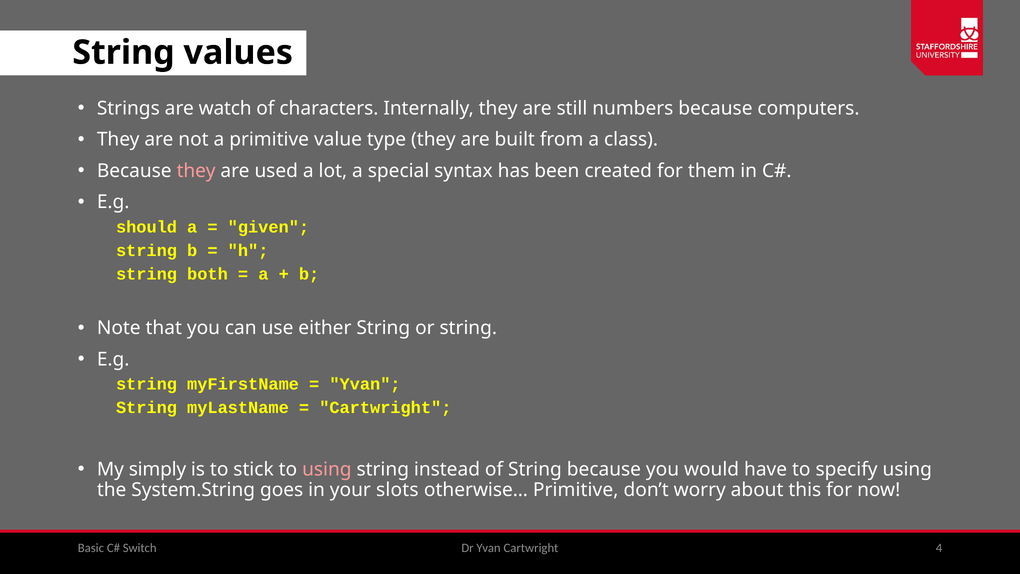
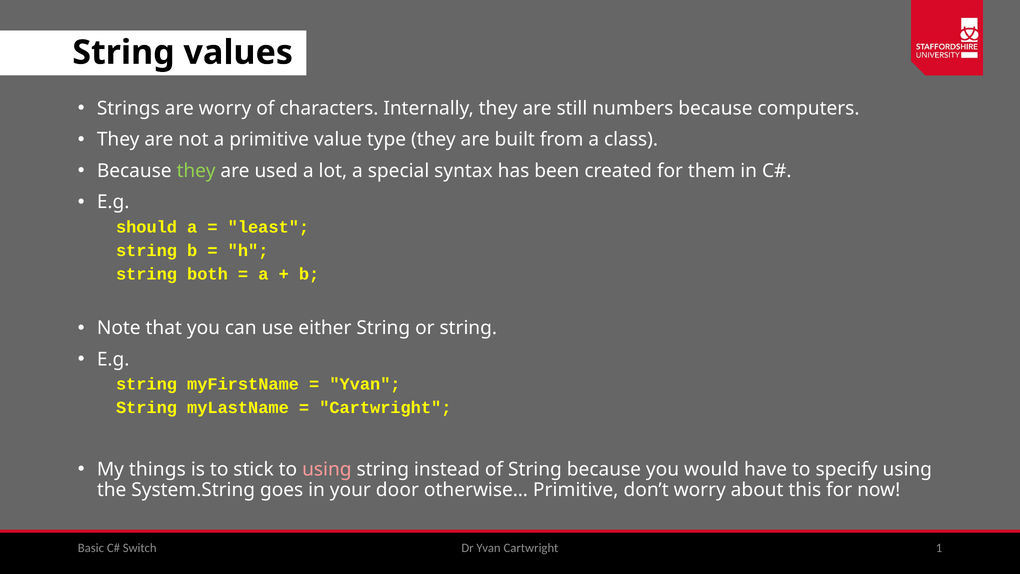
are watch: watch -> worry
they at (196, 171) colour: pink -> light green
given: given -> least
simply: simply -> things
slots: slots -> door
4: 4 -> 1
